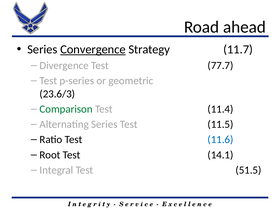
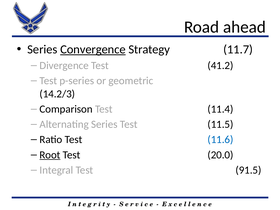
77.7: 77.7 -> 41.2
23.6/3: 23.6/3 -> 14.2/3
Comparison colour: green -> black
Root underline: none -> present
14.1: 14.1 -> 20.0
51.5: 51.5 -> 91.5
